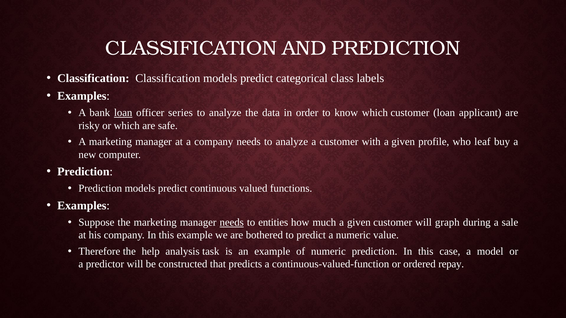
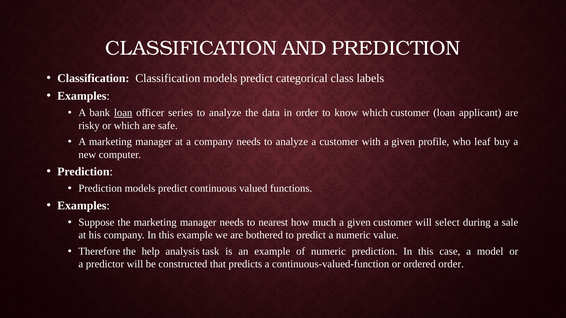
needs at (232, 223) underline: present -> none
entities: entities -> nearest
graph: graph -> select
ordered repay: repay -> order
